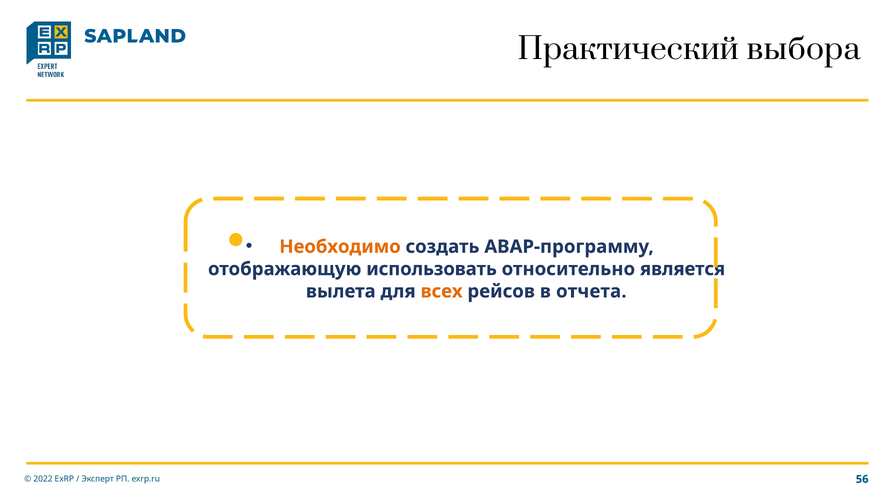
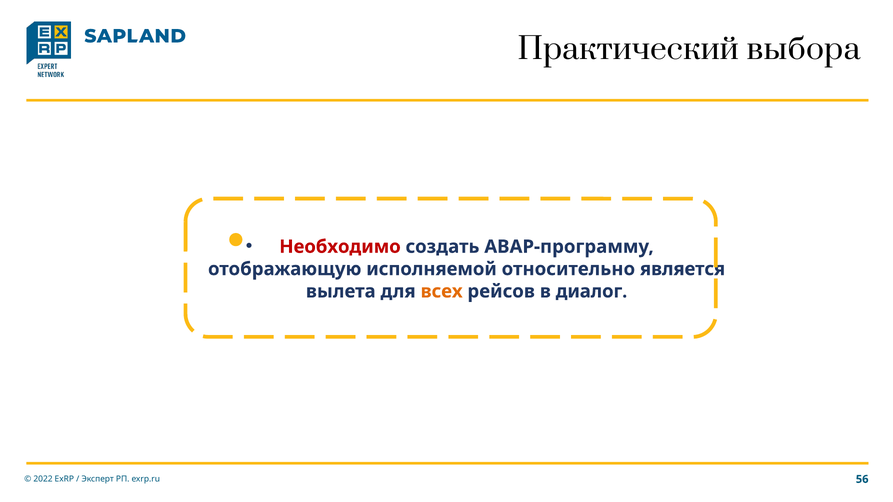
Необходимо colour: orange -> red
использовать: использовать -> исполняемой
отчета: отчета -> диалог
